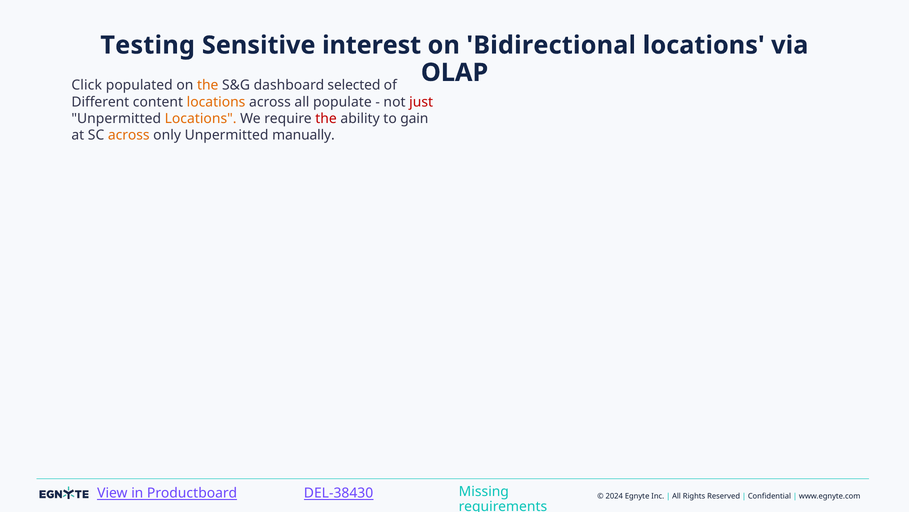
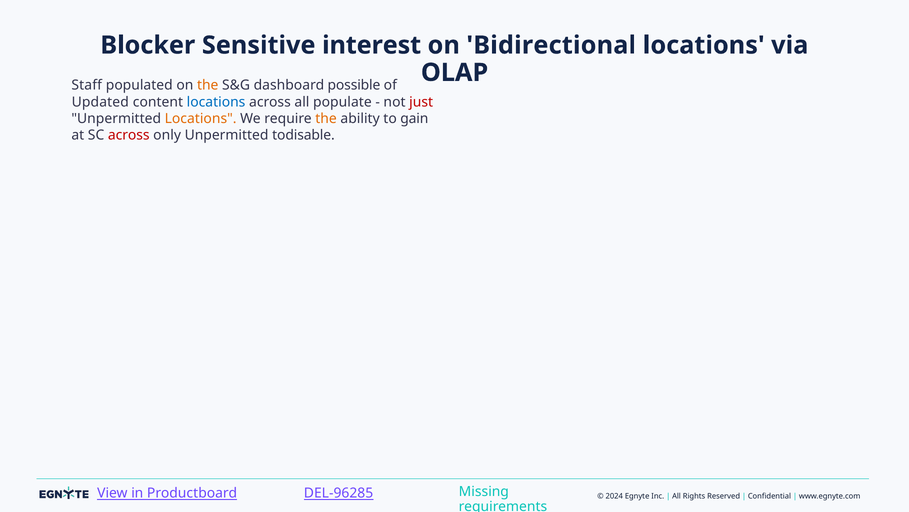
Testing: Testing -> Blocker
Click: Click -> Staff
selected: selected -> possible
Different: Different -> Updated
locations at (216, 102) colour: orange -> blue
the at (326, 118) colour: red -> orange
across at (129, 135) colour: orange -> red
manually: manually -> todisable
DEL-38430: DEL-38430 -> DEL-96285
